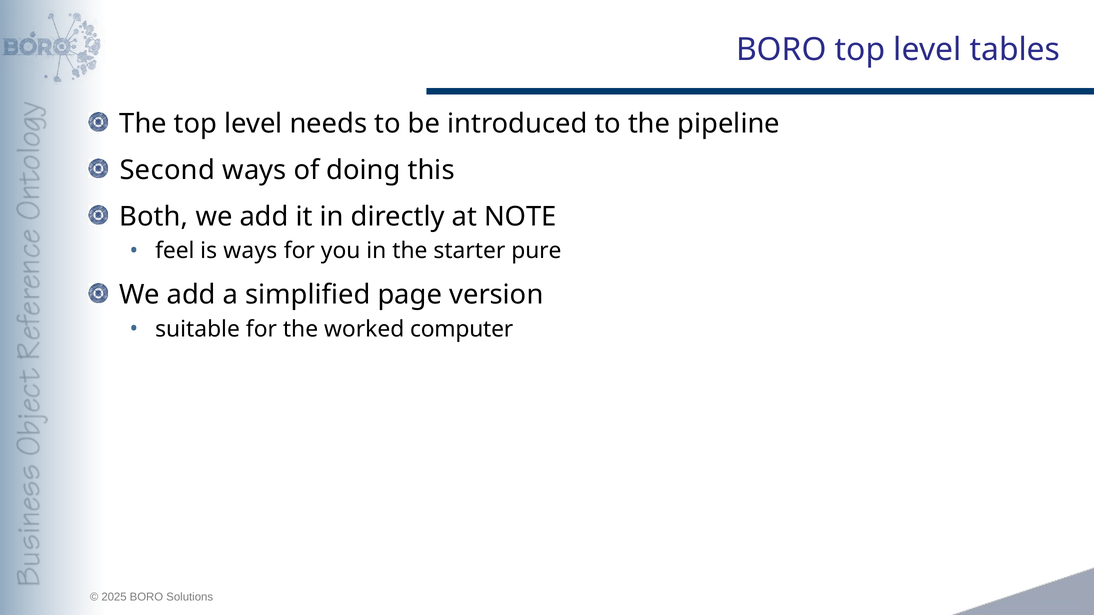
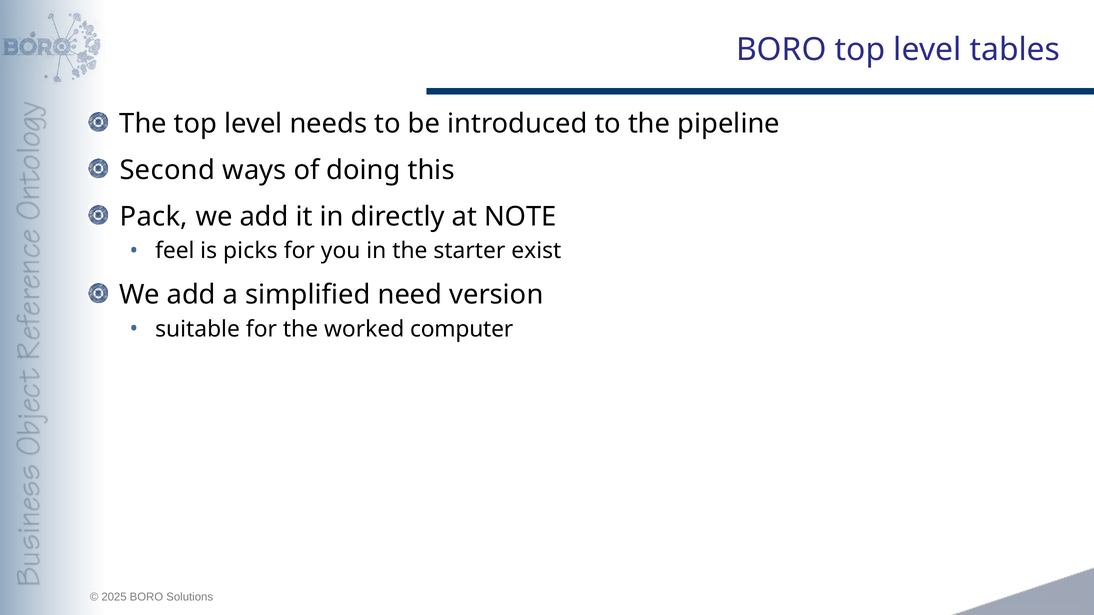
Both: Both -> Pack
is ways: ways -> picks
pure: pure -> exist
page: page -> need
